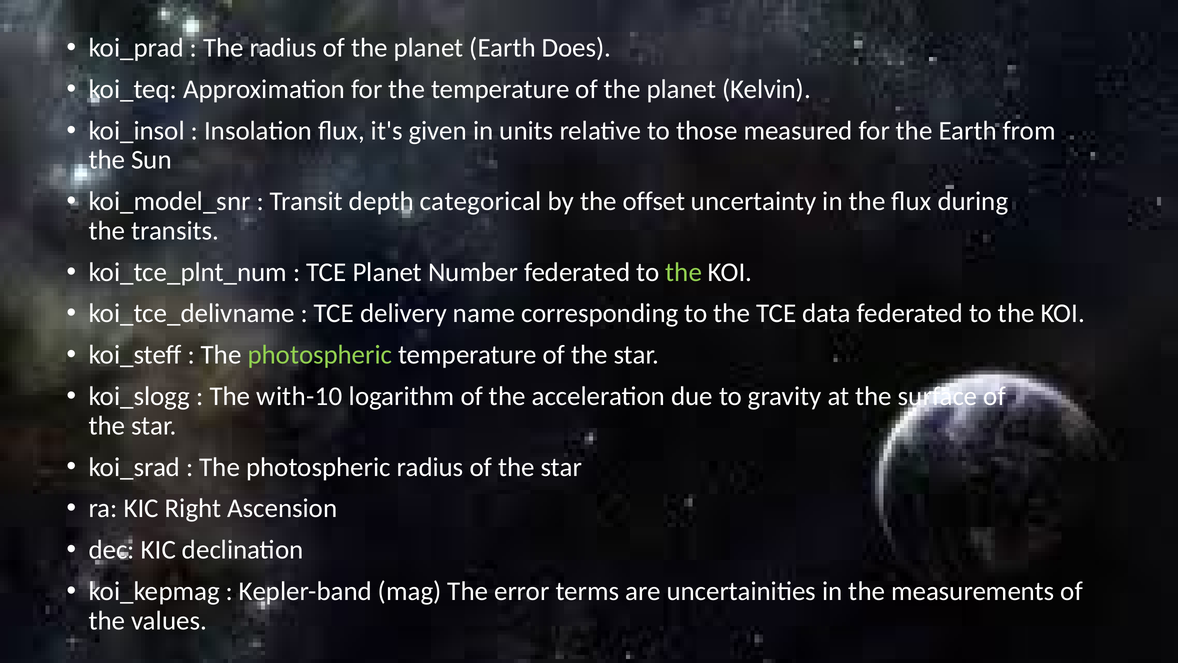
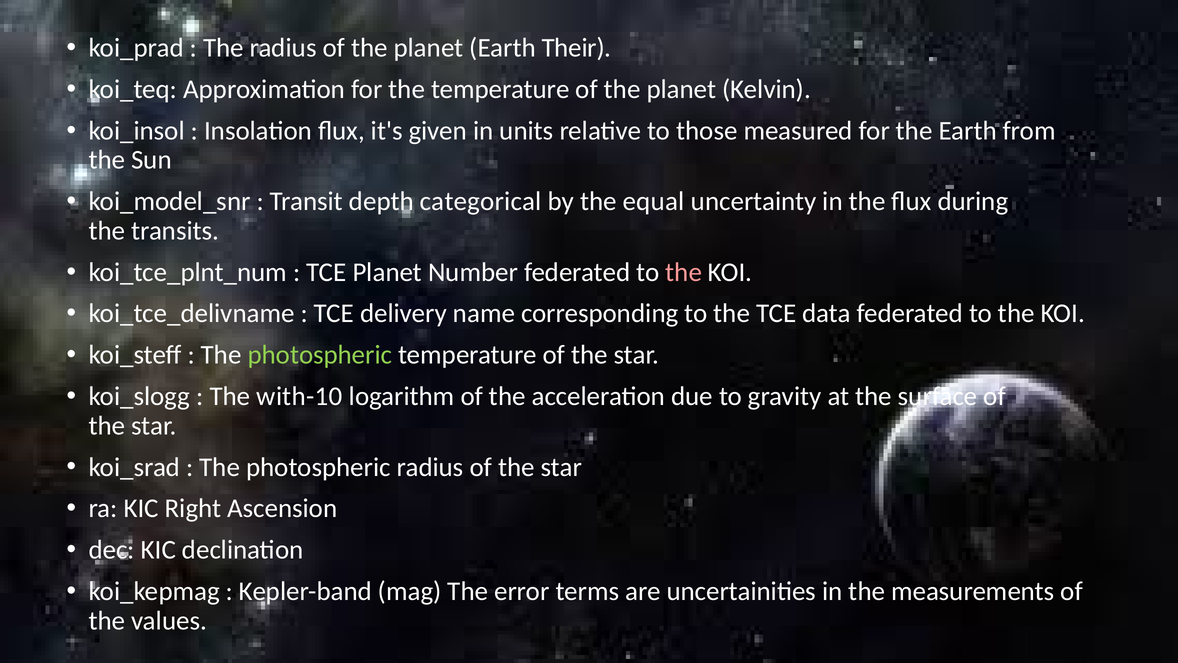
Does: Does -> Their
offset: offset -> equal
the at (684, 272) colour: light green -> pink
